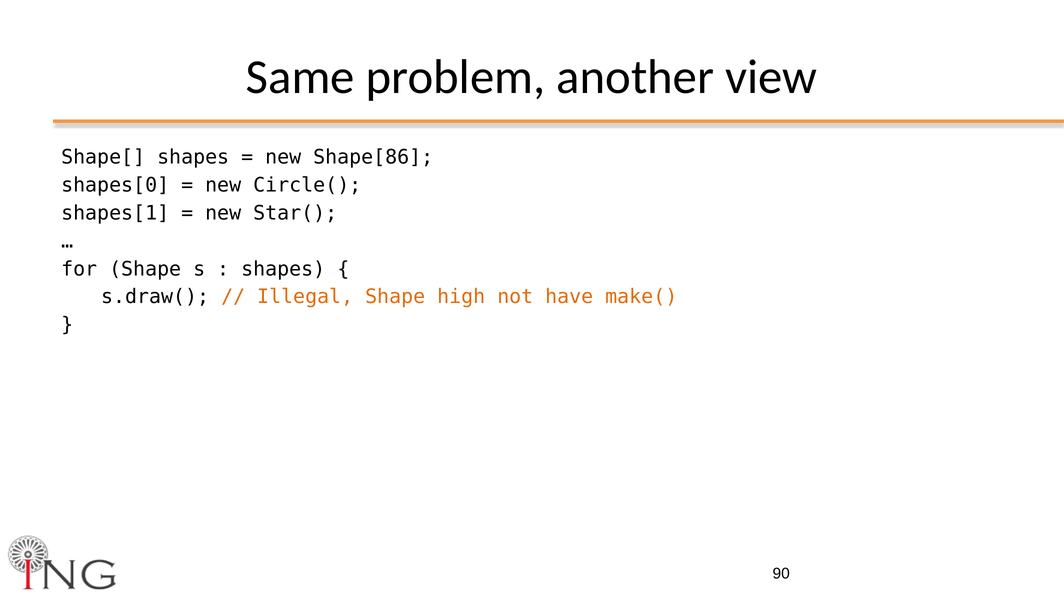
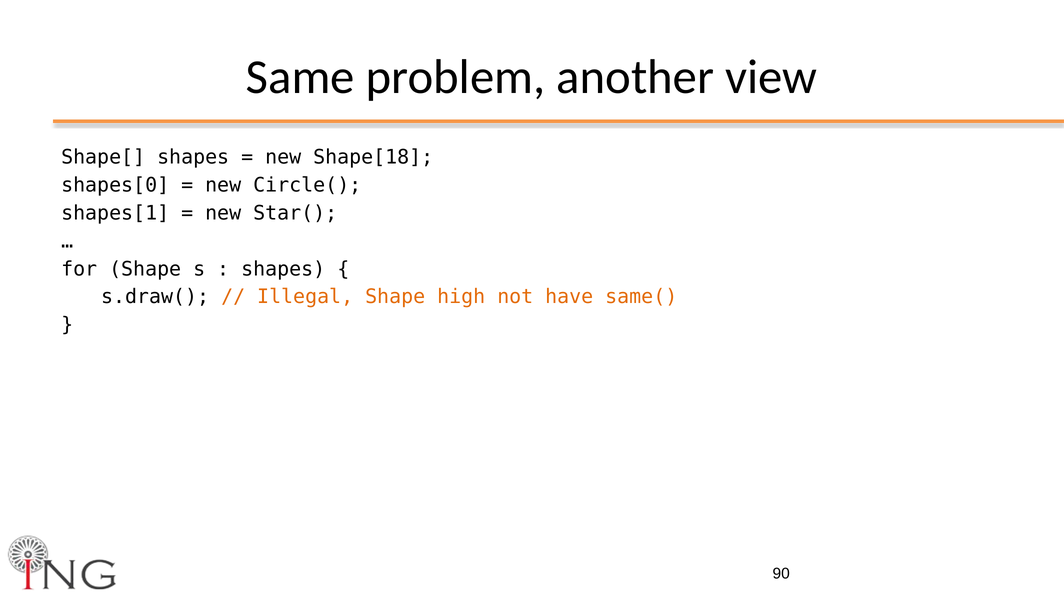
Shape[86: Shape[86 -> Shape[18
make(: make( -> same(
